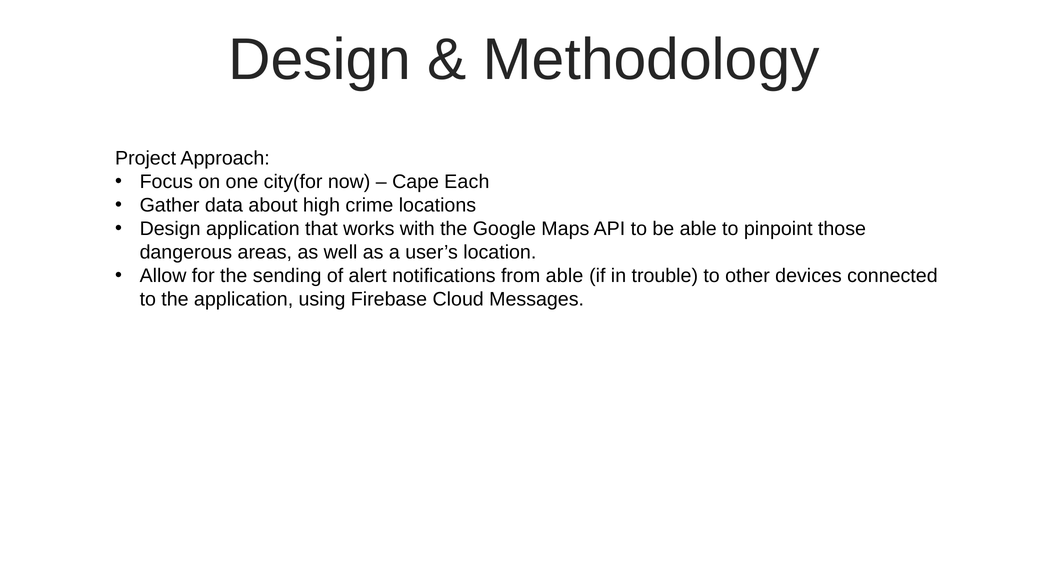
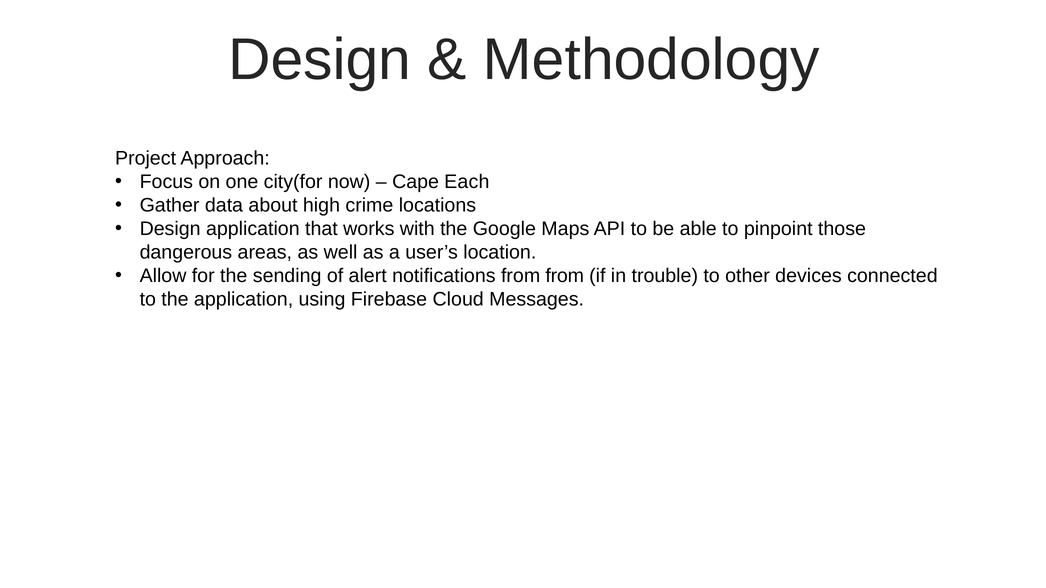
from able: able -> from
